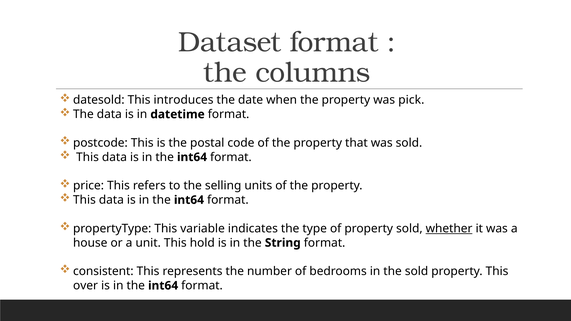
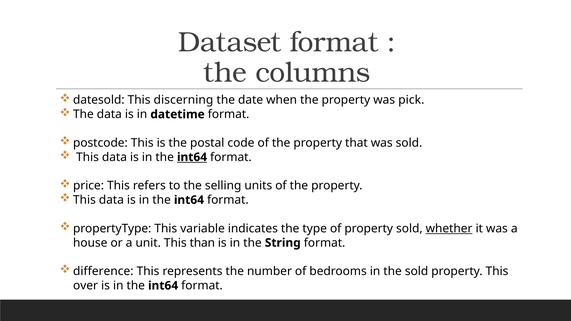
introduces: introduces -> discerning
int64 at (192, 157) underline: none -> present
hold: hold -> than
consistent: consistent -> difference
